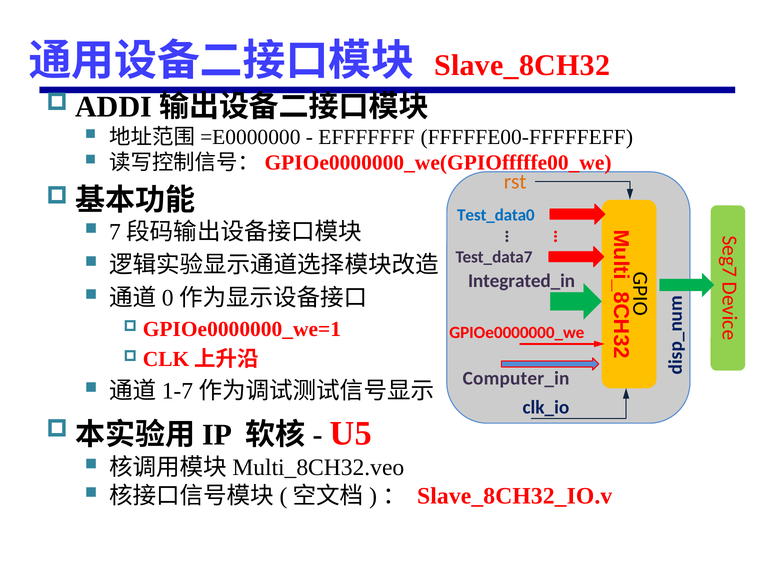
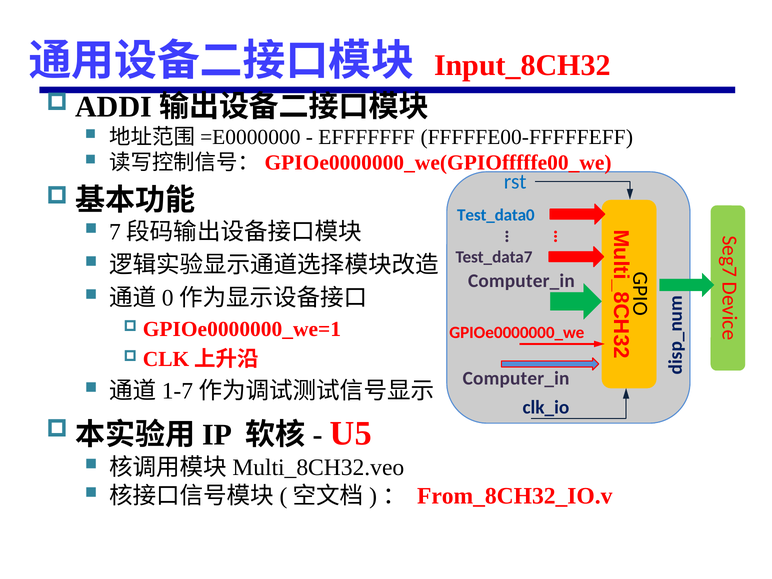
Slave_8CH32: Slave_8CH32 -> Input_8CH32
rst colour: orange -> blue
Integrated_in at (522, 281): Integrated_in -> Computer_in
Slave_8CH32_IO.v: Slave_8CH32_IO.v -> From_8CH32_IO.v
